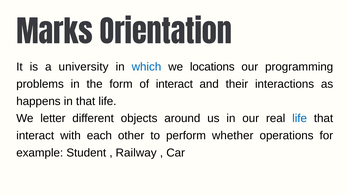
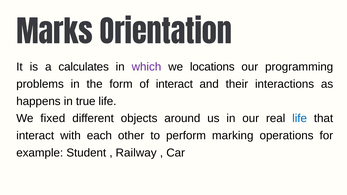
university: university -> calculates
which colour: blue -> purple
in that: that -> true
letter: letter -> fixed
whether: whether -> marking
